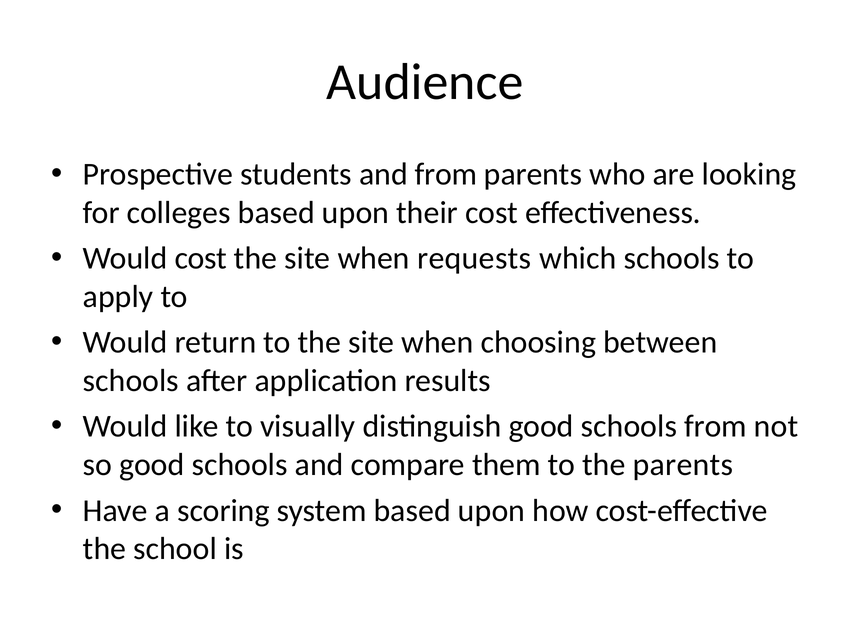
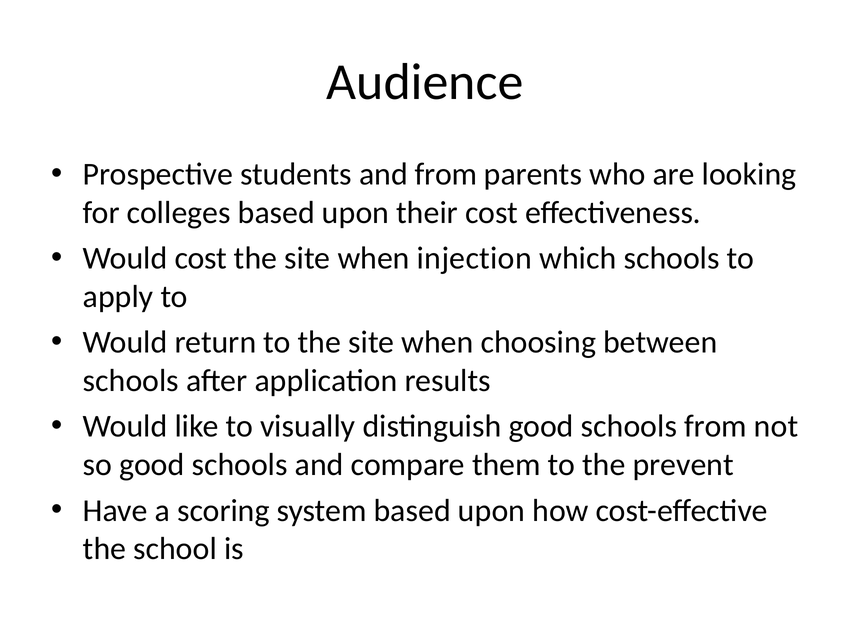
requests: requests -> injection
the parents: parents -> prevent
